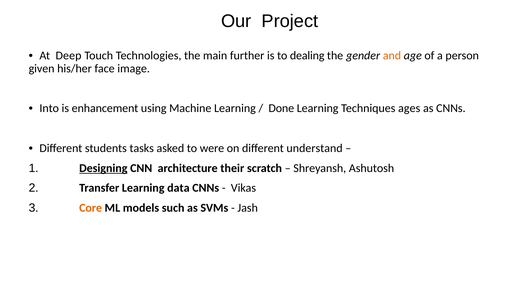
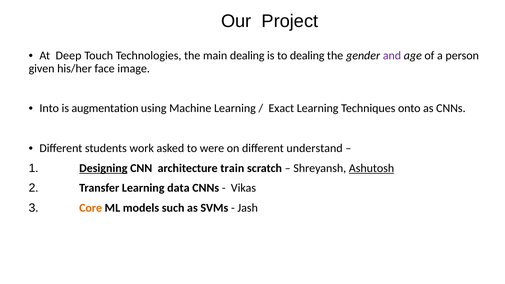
main further: further -> dealing
and colour: orange -> purple
enhancement: enhancement -> augmentation
Done: Done -> Exact
ages: ages -> onto
tasks: tasks -> work
their: their -> train
Ashutosh underline: none -> present
